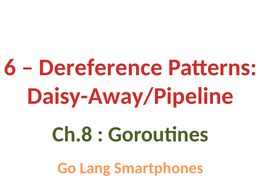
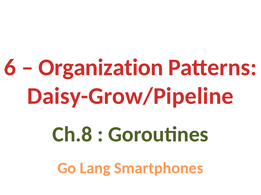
Dereference: Dereference -> Organization
Daisy-Away/Pipeline: Daisy-Away/Pipeline -> Daisy-Grow/Pipeline
